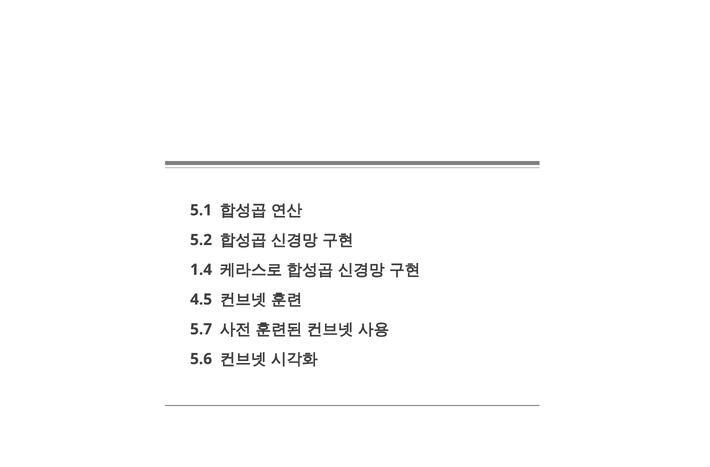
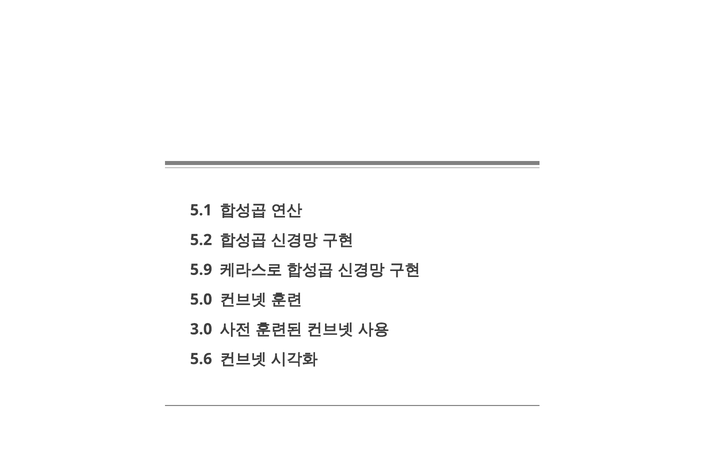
1.4: 1.4 -> 5.9
4.5: 4.5 -> 5.0
5.7: 5.7 -> 3.0
